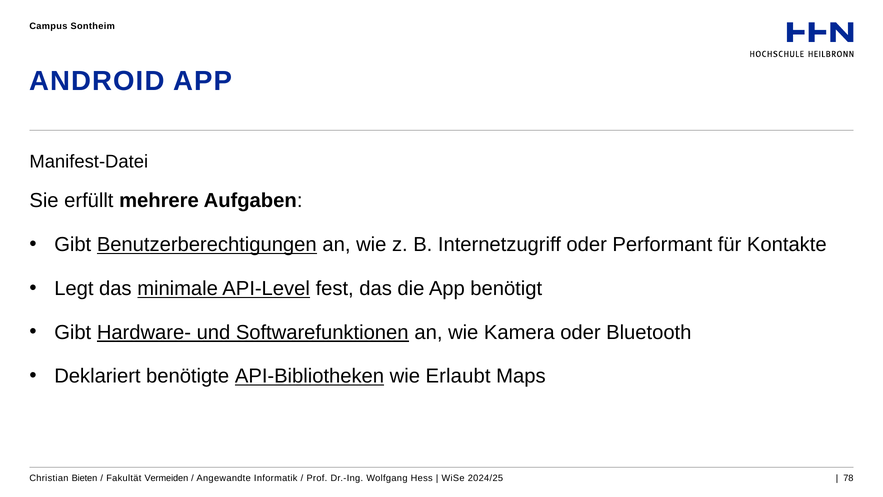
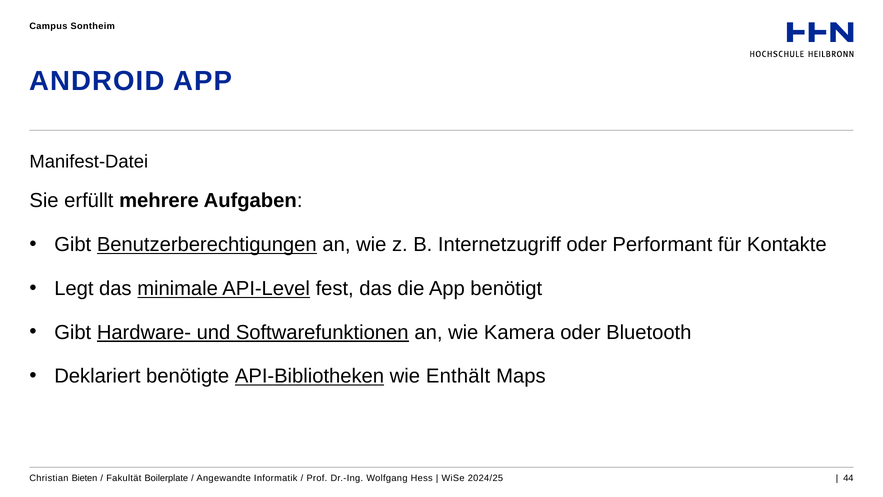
Erlaubt: Erlaubt -> Enthält
Vermeiden: Vermeiden -> Boilerplate
78: 78 -> 44
